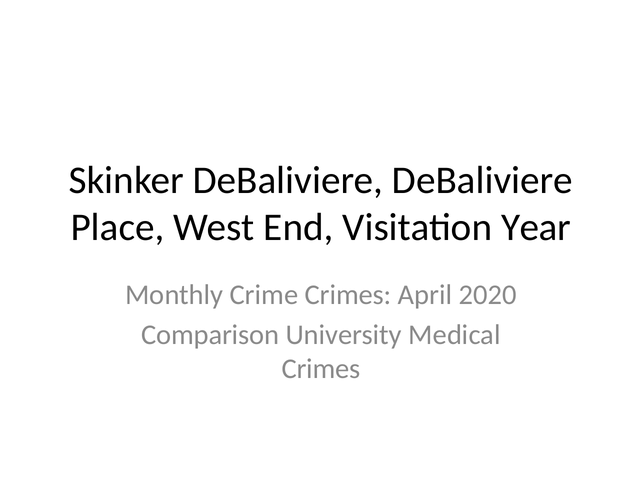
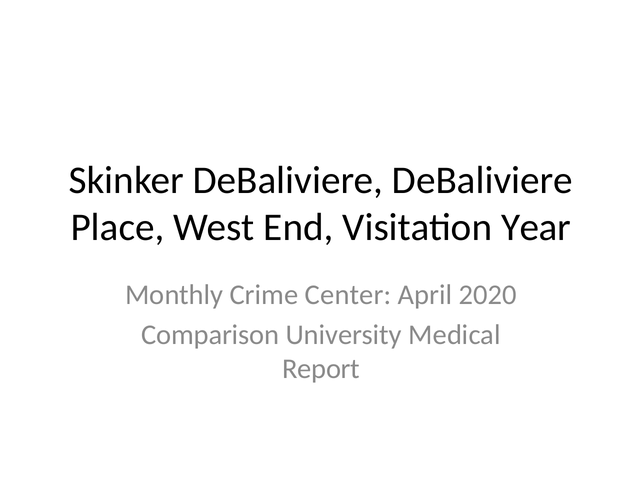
Crime Crimes: Crimes -> Center
Crimes at (321, 369): Crimes -> Report
